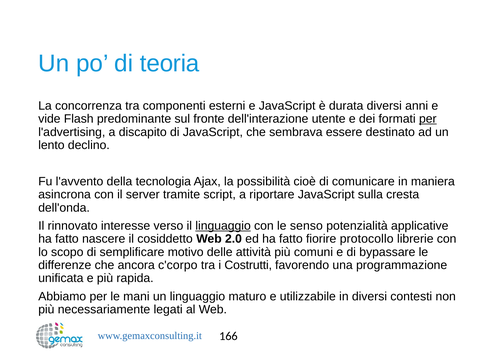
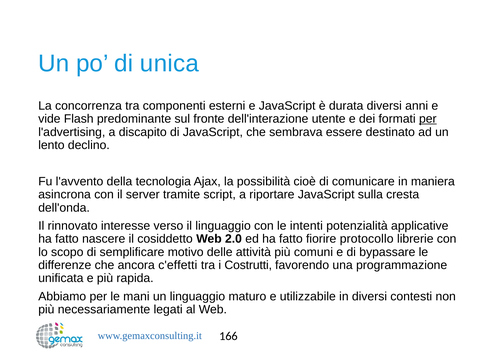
teoria: teoria -> unica
linguaggio at (223, 226) underline: present -> none
senso: senso -> intenti
c'corpo: c'corpo -> c'effetti
